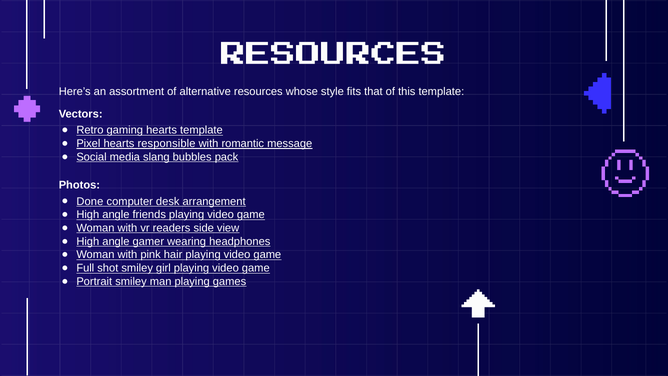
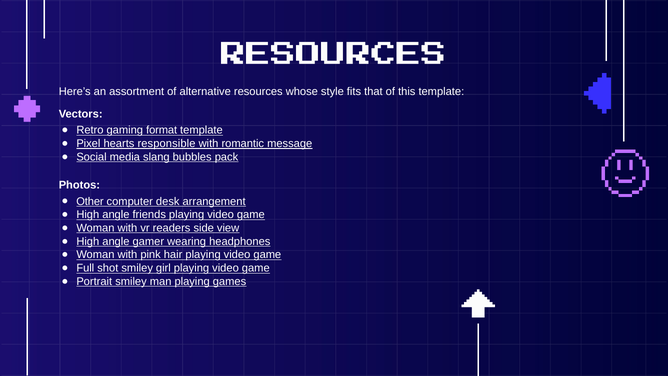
gaming hearts: hearts -> format
Done: Done -> Other
